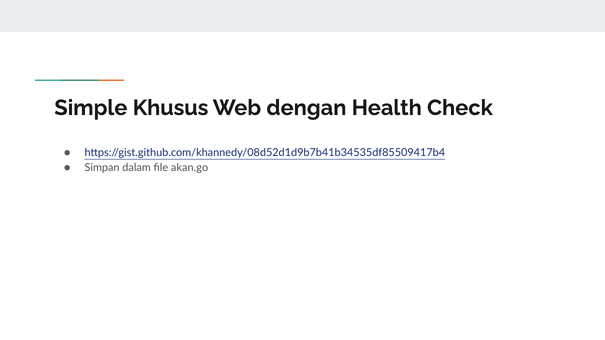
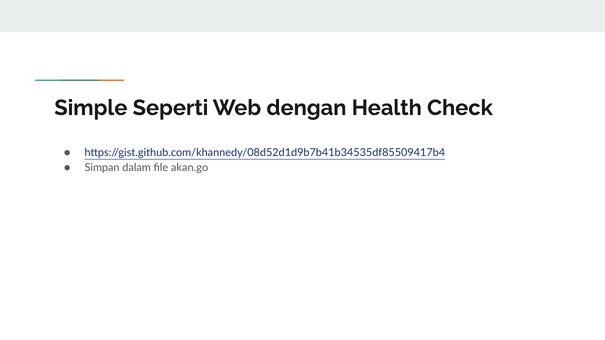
Khusus: Khusus -> Seperti
